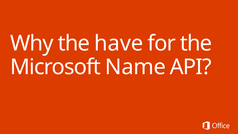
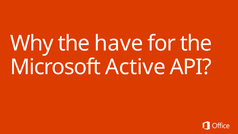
Name: Name -> Active
